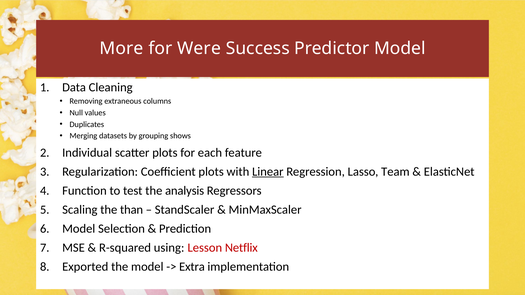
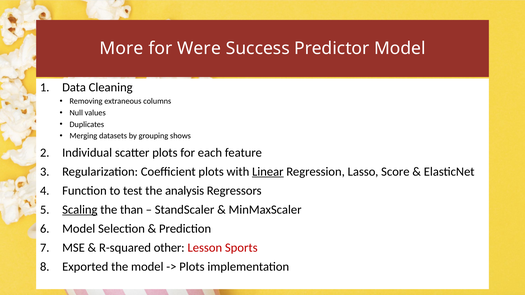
Team: Team -> Score
Scaling underline: none -> present
using: using -> other
Netflix: Netflix -> Sports
Extra at (192, 267): Extra -> Plots
